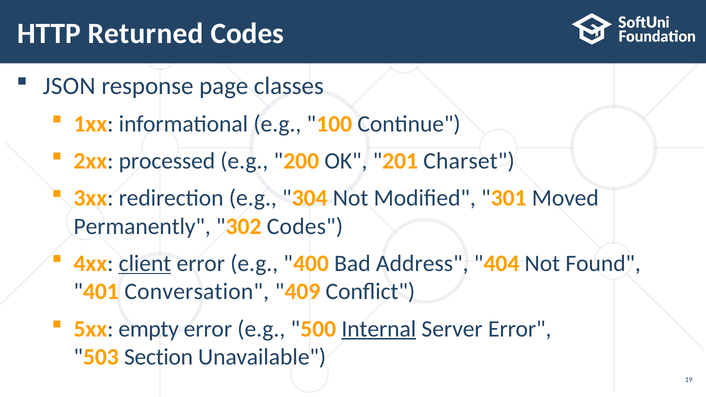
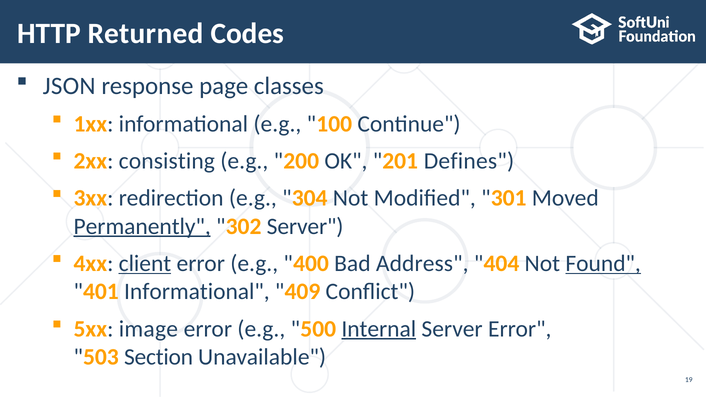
processed: processed -> consisting
Charset: Charset -> Defines
Permanently underline: none -> present
302 Codes: Codes -> Server
Found underline: none -> present
401 Conversation: Conversation -> Informational
empty: empty -> image
